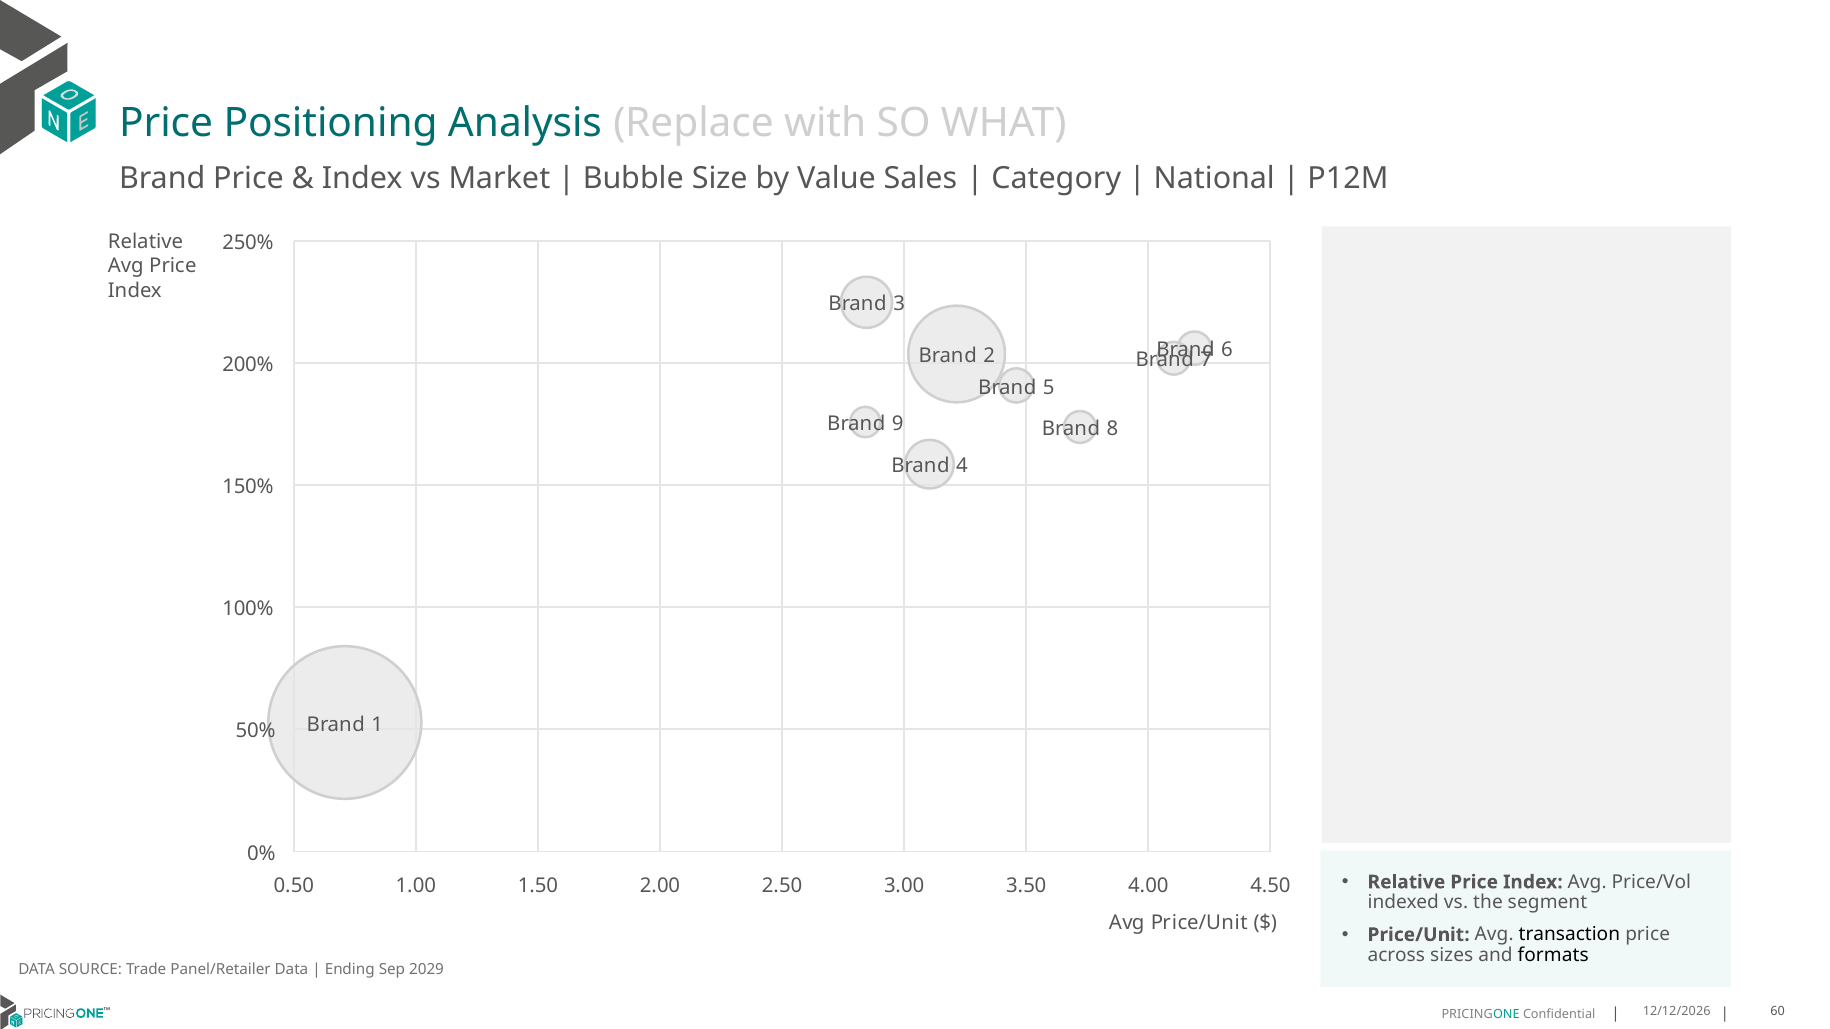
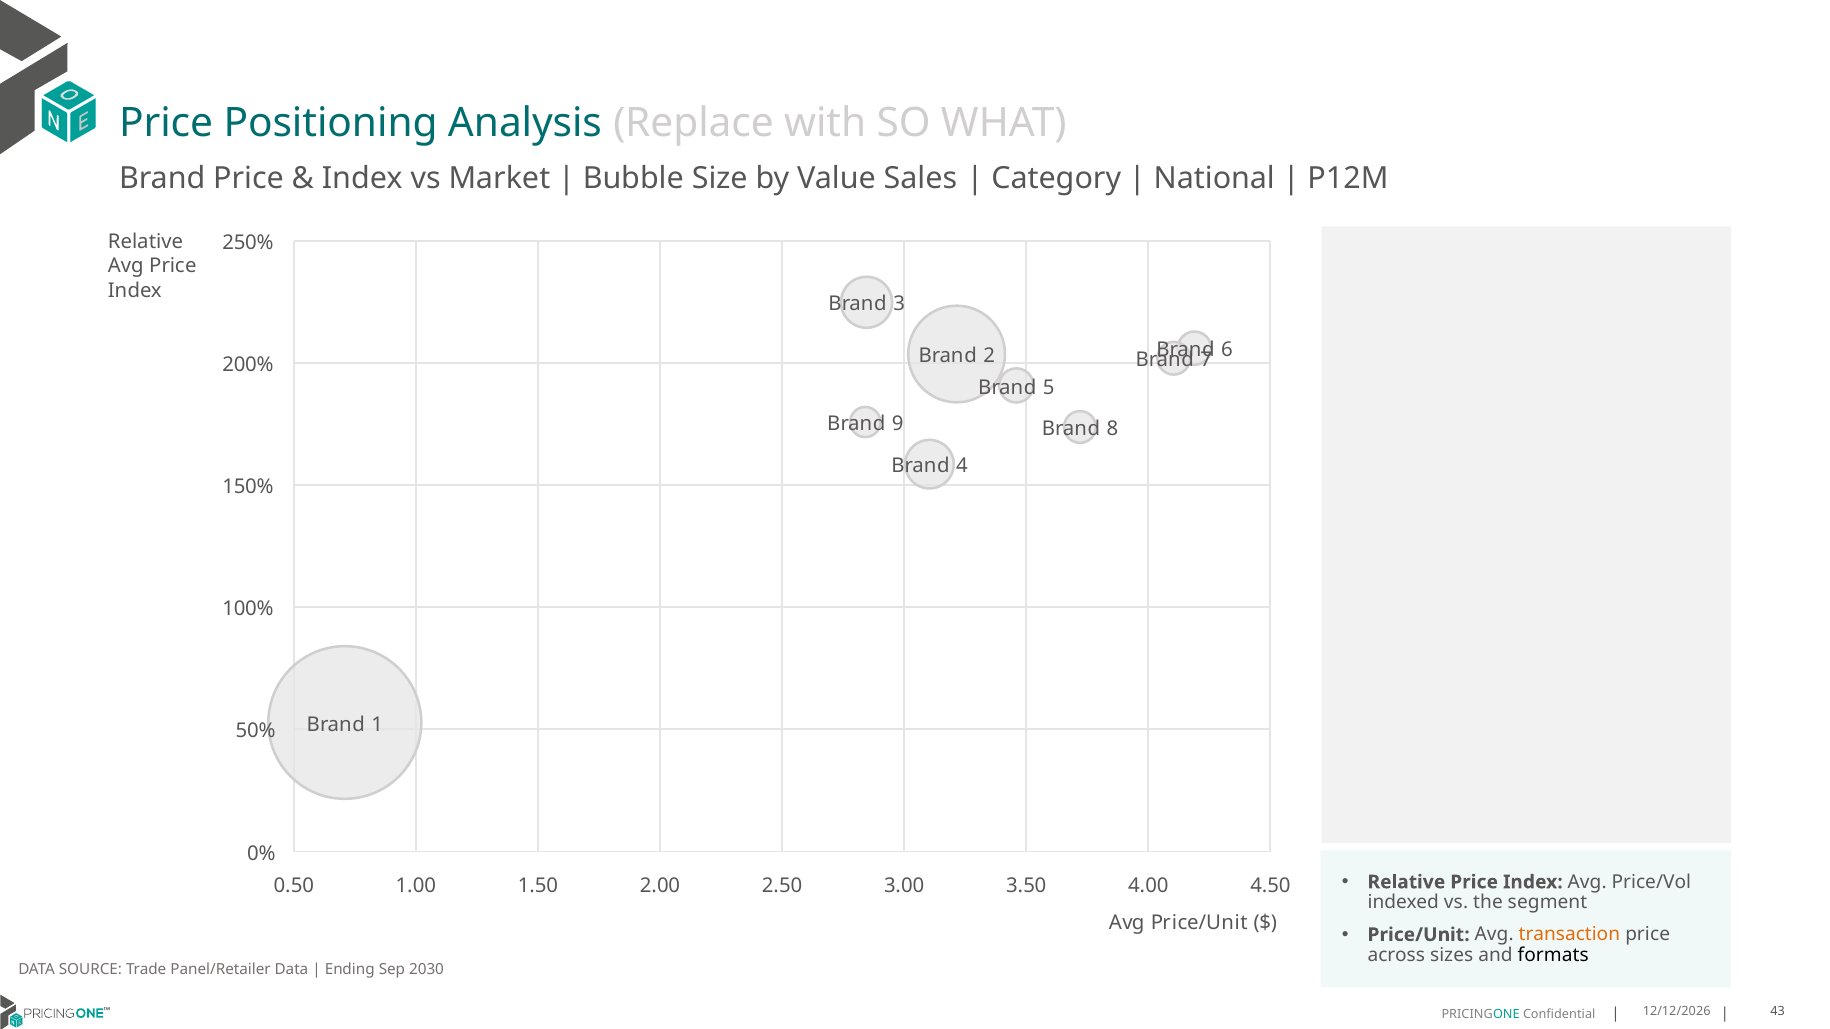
transaction colour: black -> orange
2029: 2029 -> 2030
60: 60 -> 43
